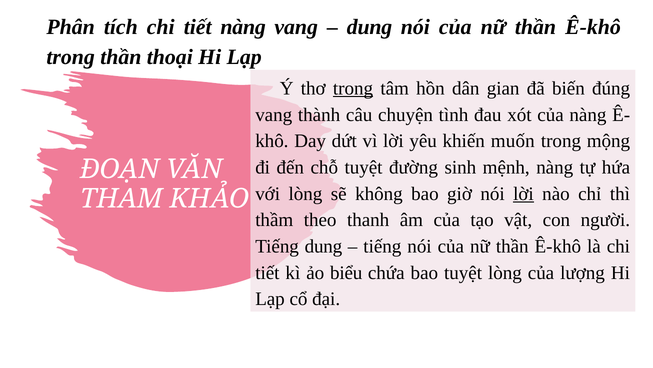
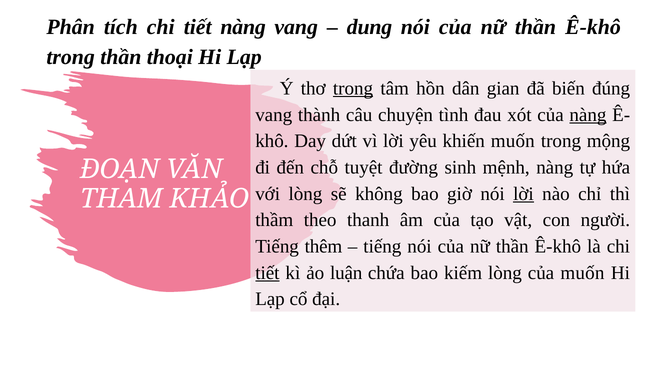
nàng at (588, 115) underline: none -> present
Tiếng dung: dung -> thêm
tiết at (267, 272) underline: none -> present
biểu: biểu -> luận
bao tuyệt: tuyệt -> kiếm
của lượng: lượng -> muốn
